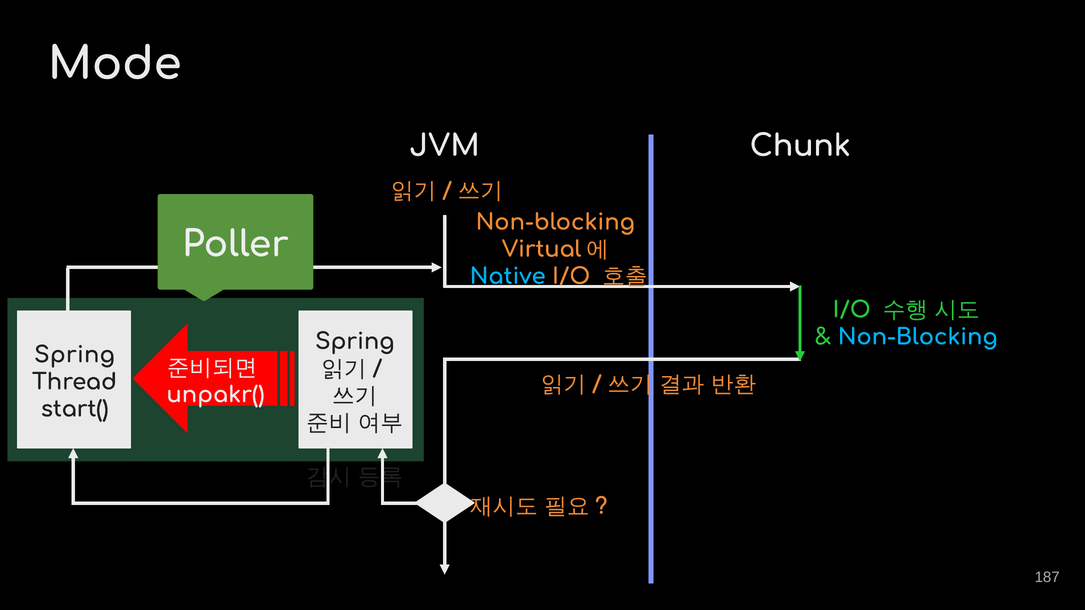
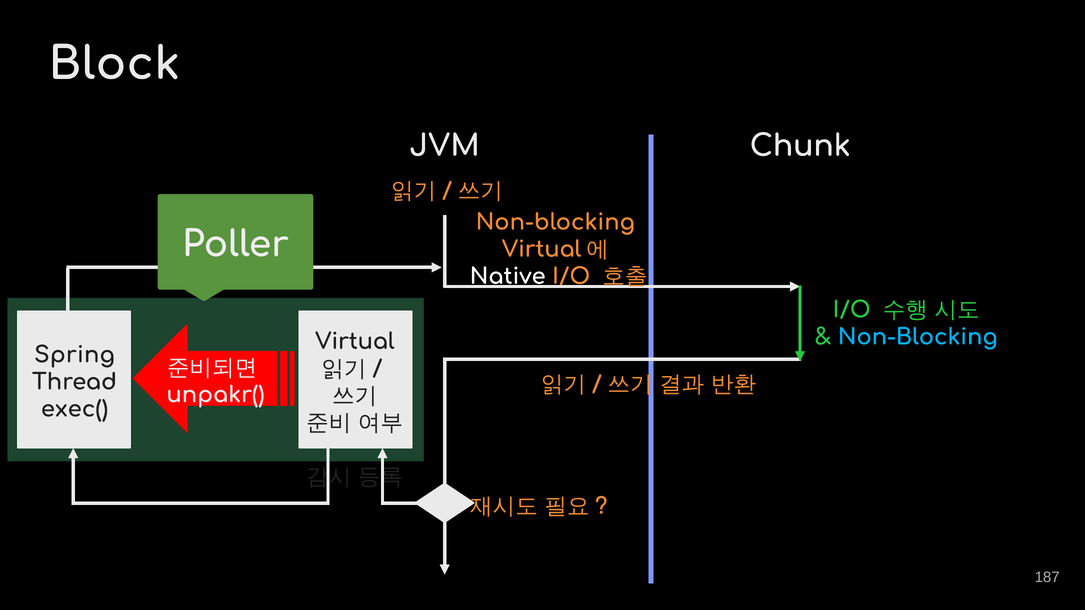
Mode: Mode -> Block
Native colour: light blue -> white
Spring at (355, 342): Spring -> Virtual
start(: start( -> exec(
